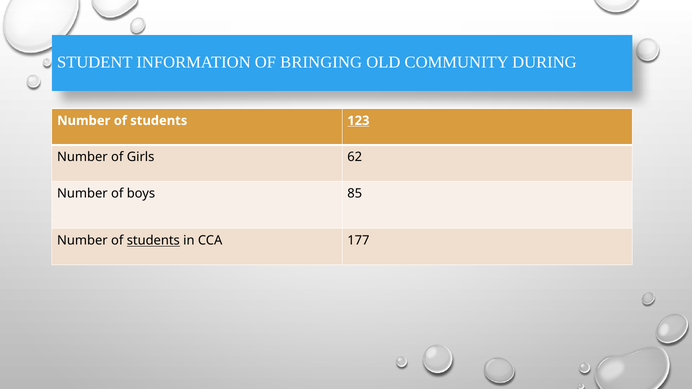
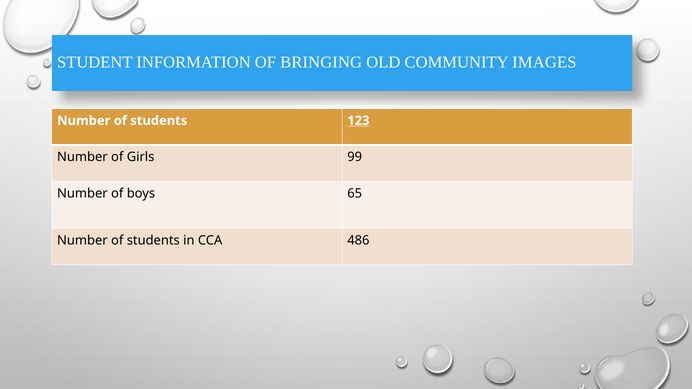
DURING: DURING -> IMAGES
62: 62 -> 99
85: 85 -> 65
students at (153, 241) underline: present -> none
177: 177 -> 486
